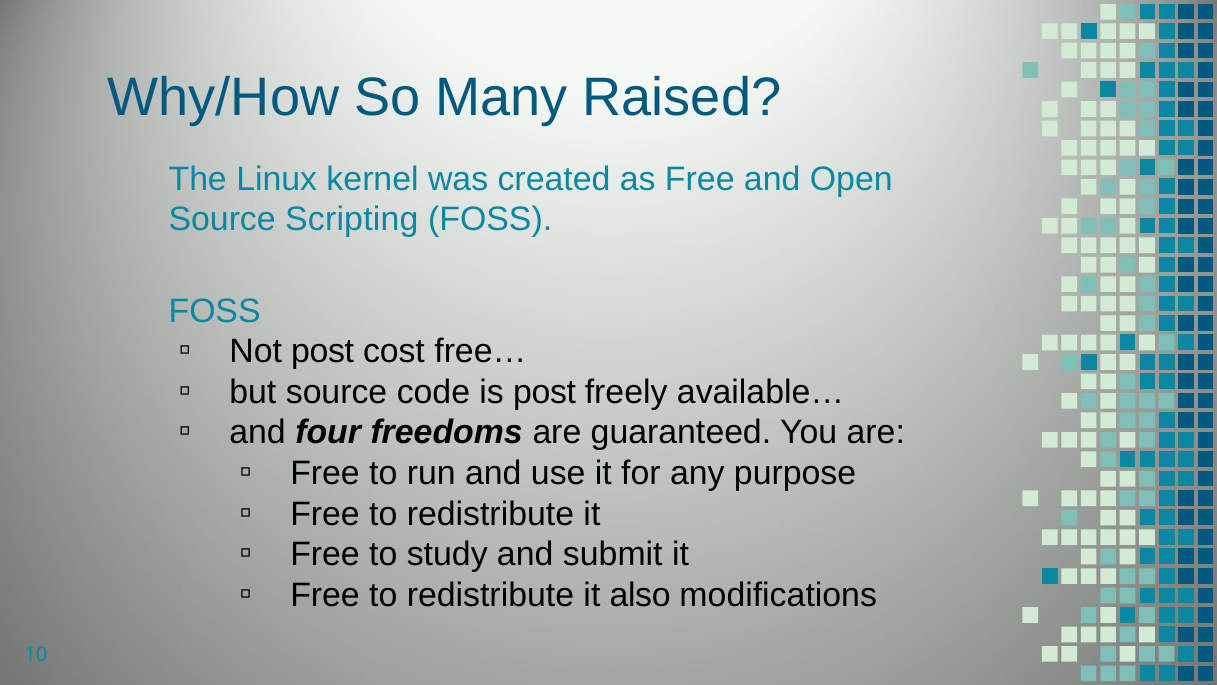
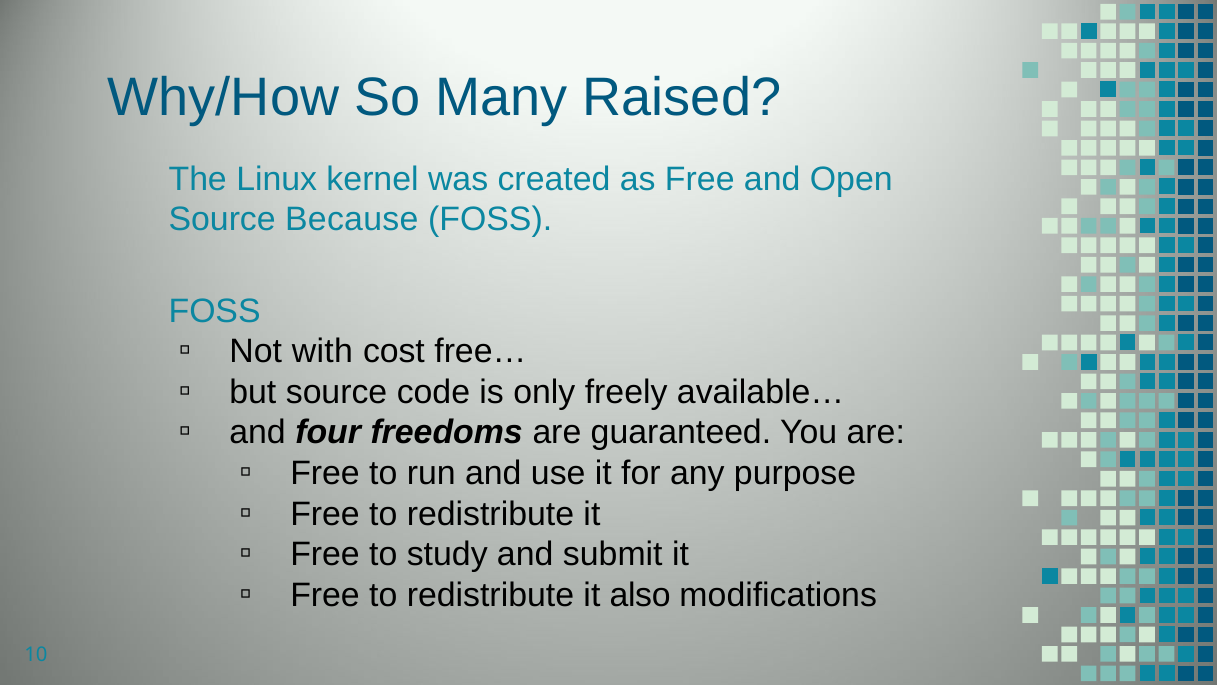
Scripting: Scripting -> Because
Not post: post -> with
is post: post -> only
